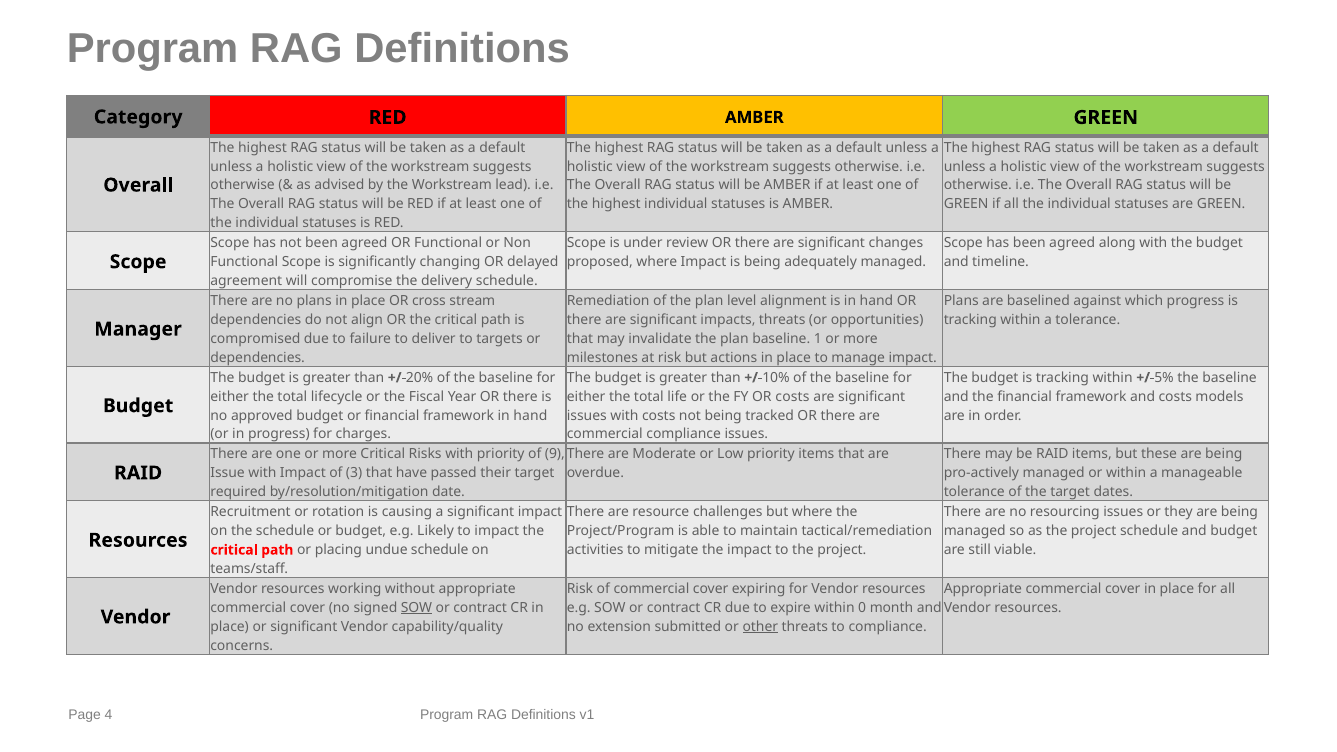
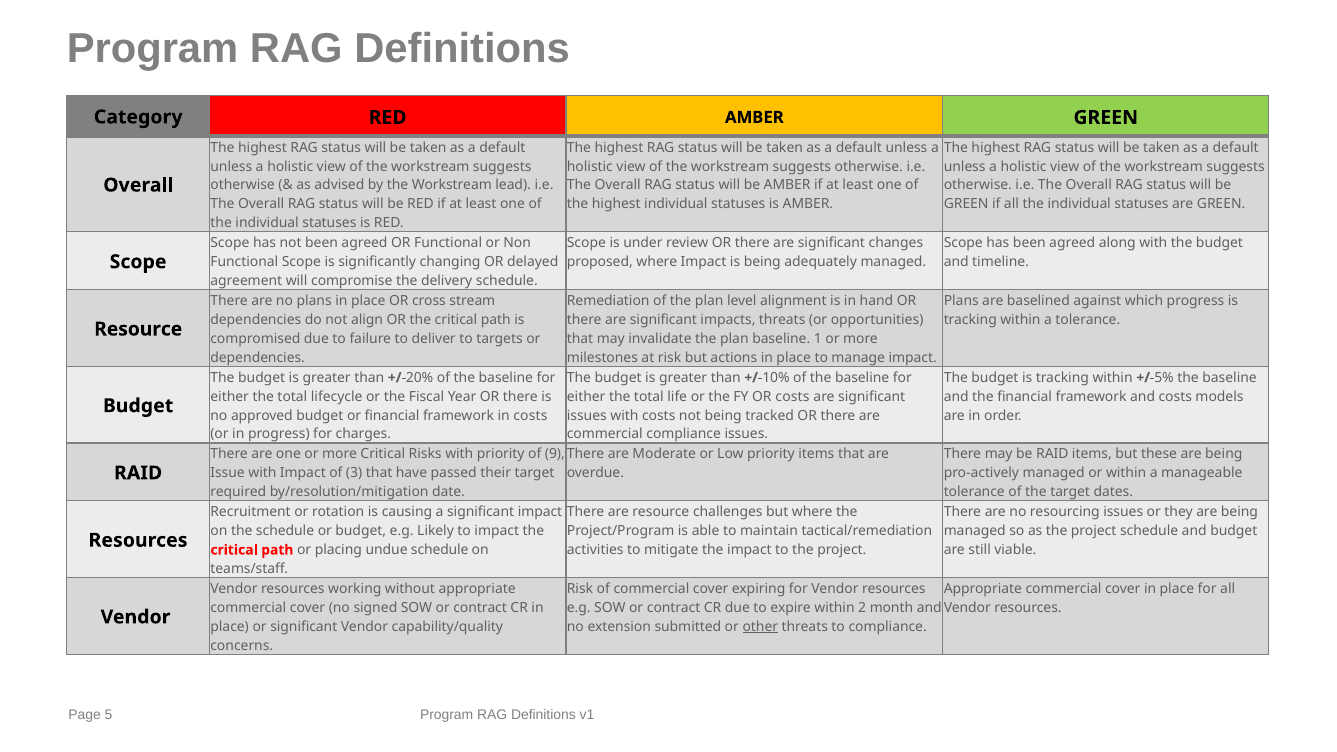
Manager at (138, 329): Manager -> Resource
framework in hand: hand -> costs
SOW at (416, 608) underline: present -> none
0: 0 -> 2
4: 4 -> 5
